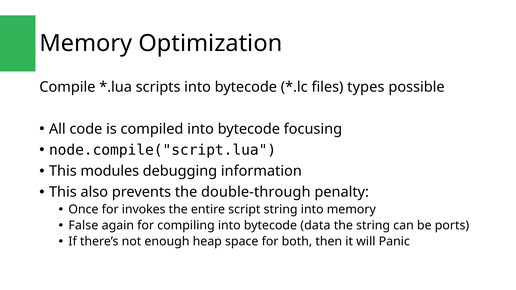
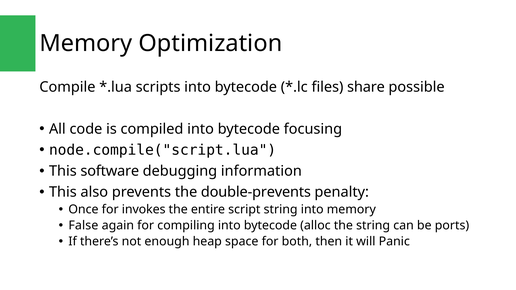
types: types -> share
modules: modules -> software
double-through: double-through -> double-prevents
data: data -> alloc
